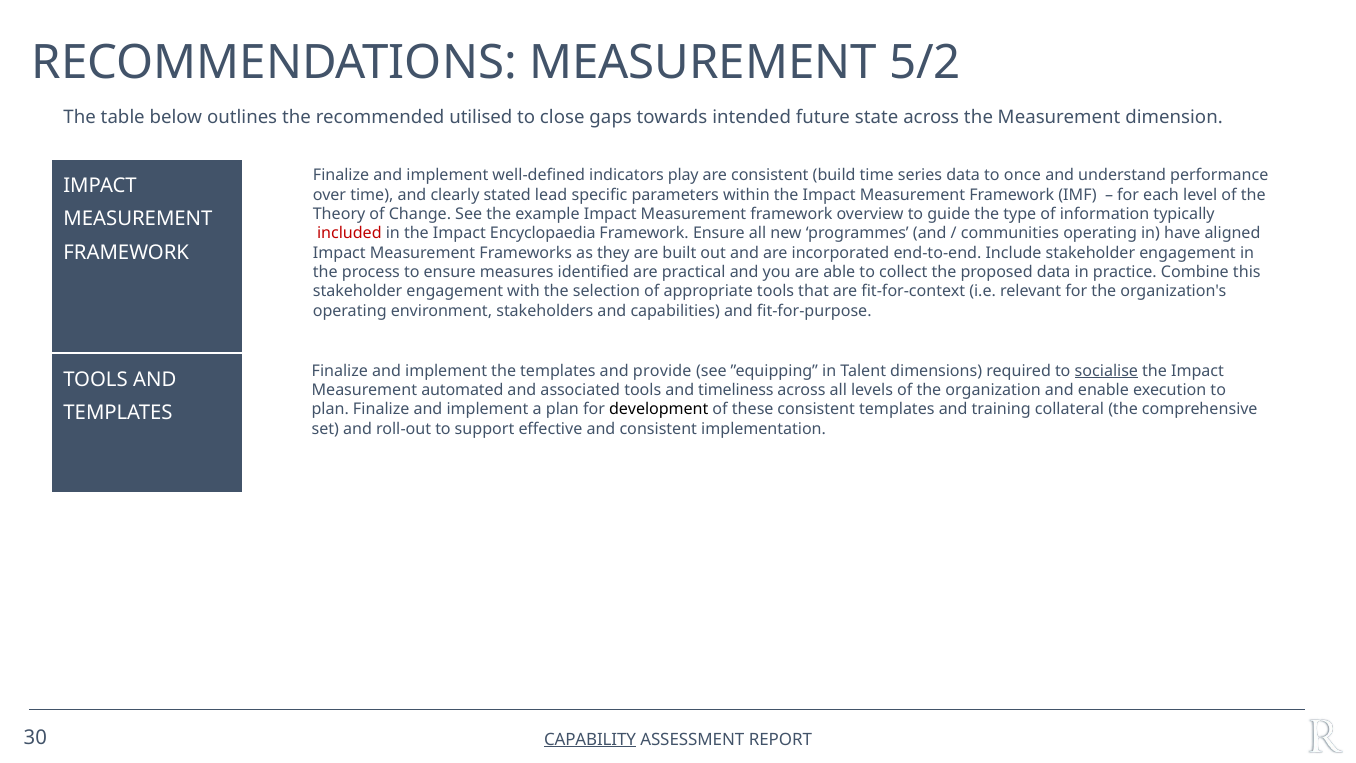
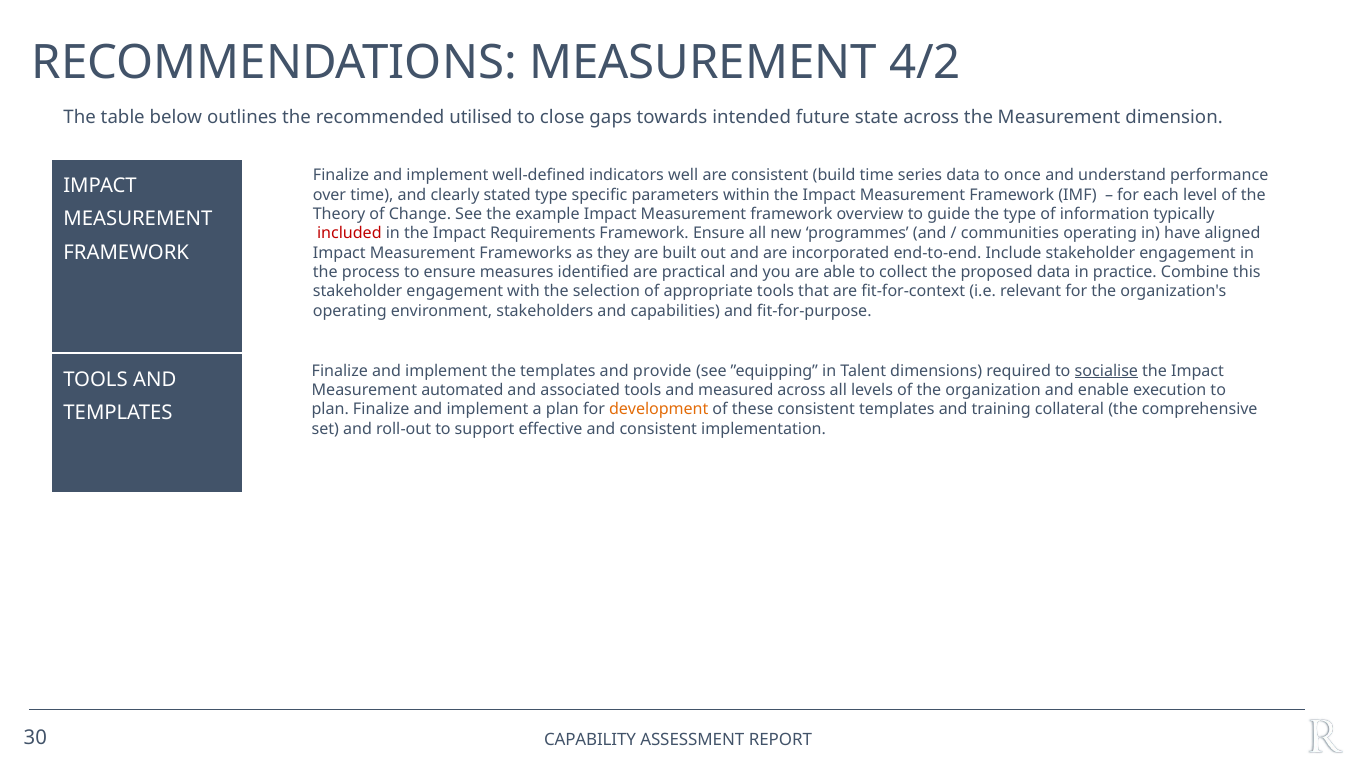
5/2: 5/2 -> 4/2
play: play -> well
stated lead: lead -> type
Encyclopaedia: Encyclopaedia -> Requirements
timeliness: timeliness -> measured
development colour: black -> orange
CAPABILITY underline: present -> none
